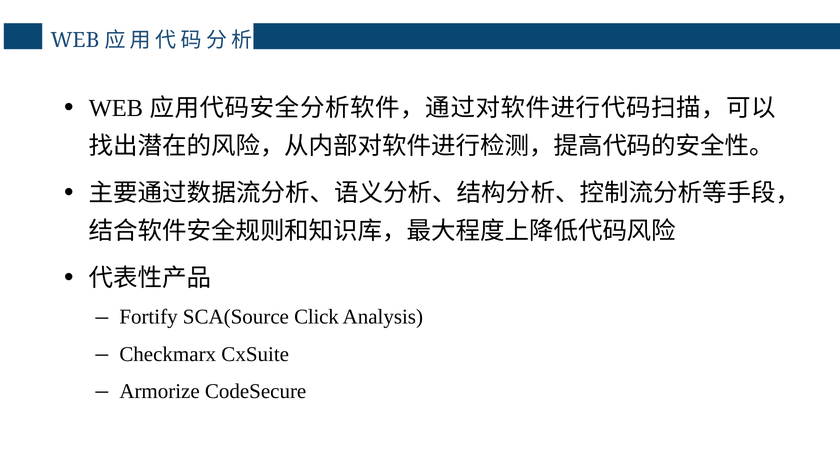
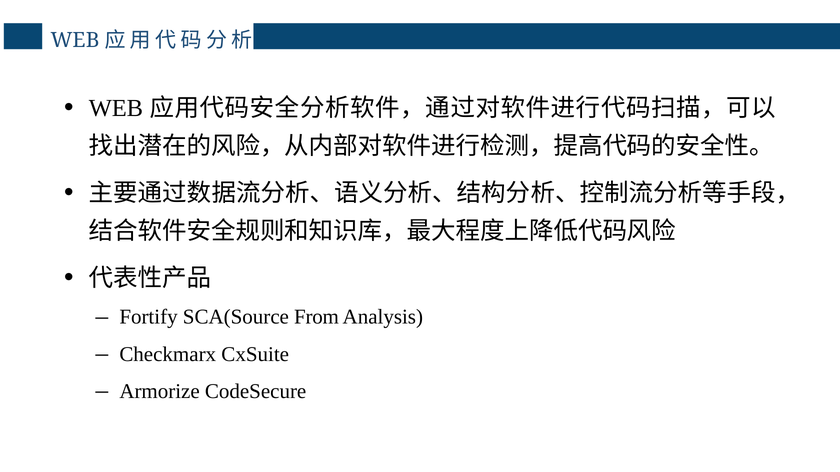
Click: Click -> From
